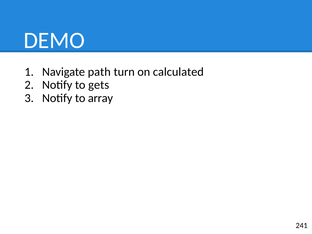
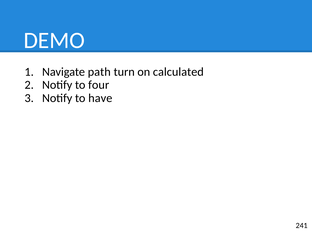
gets: gets -> four
array: array -> have
